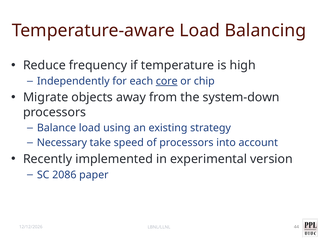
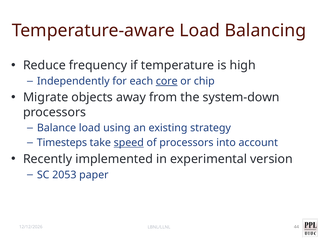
Necessary: Necessary -> Timesteps
speed underline: none -> present
2086: 2086 -> 2053
